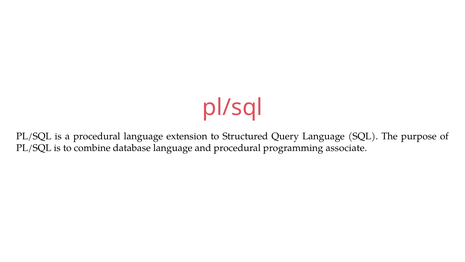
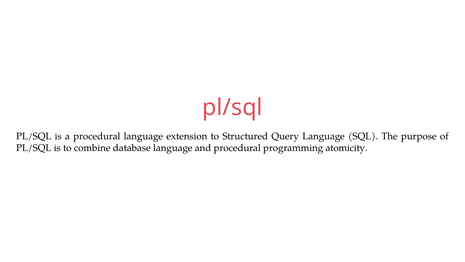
associate: associate -> atomicity
